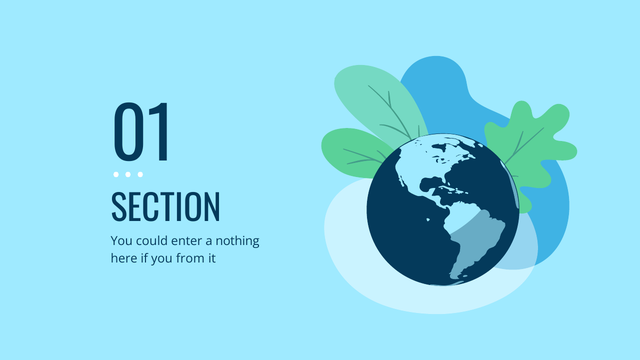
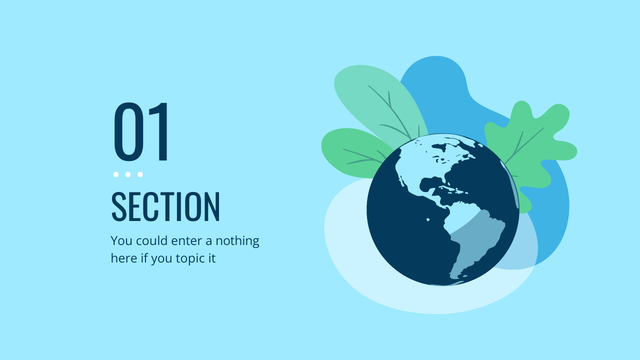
from: from -> topic
